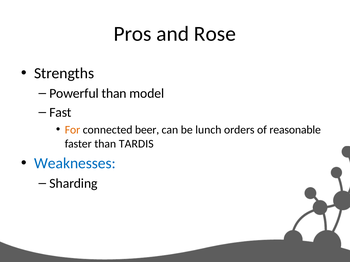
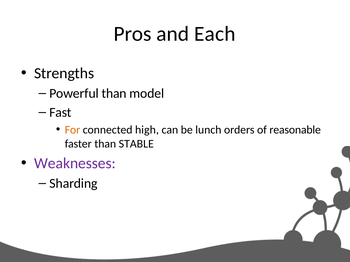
Rose: Rose -> Each
beer: beer -> high
TARDIS: TARDIS -> STABLE
Weaknesses colour: blue -> purple
